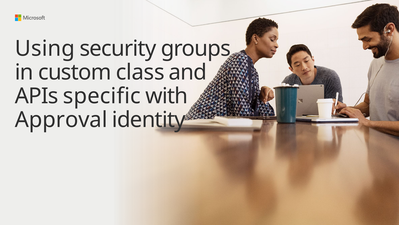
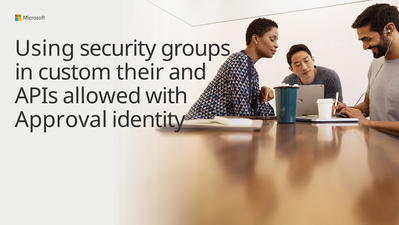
class: class -> their
specific: specific -> allowed
